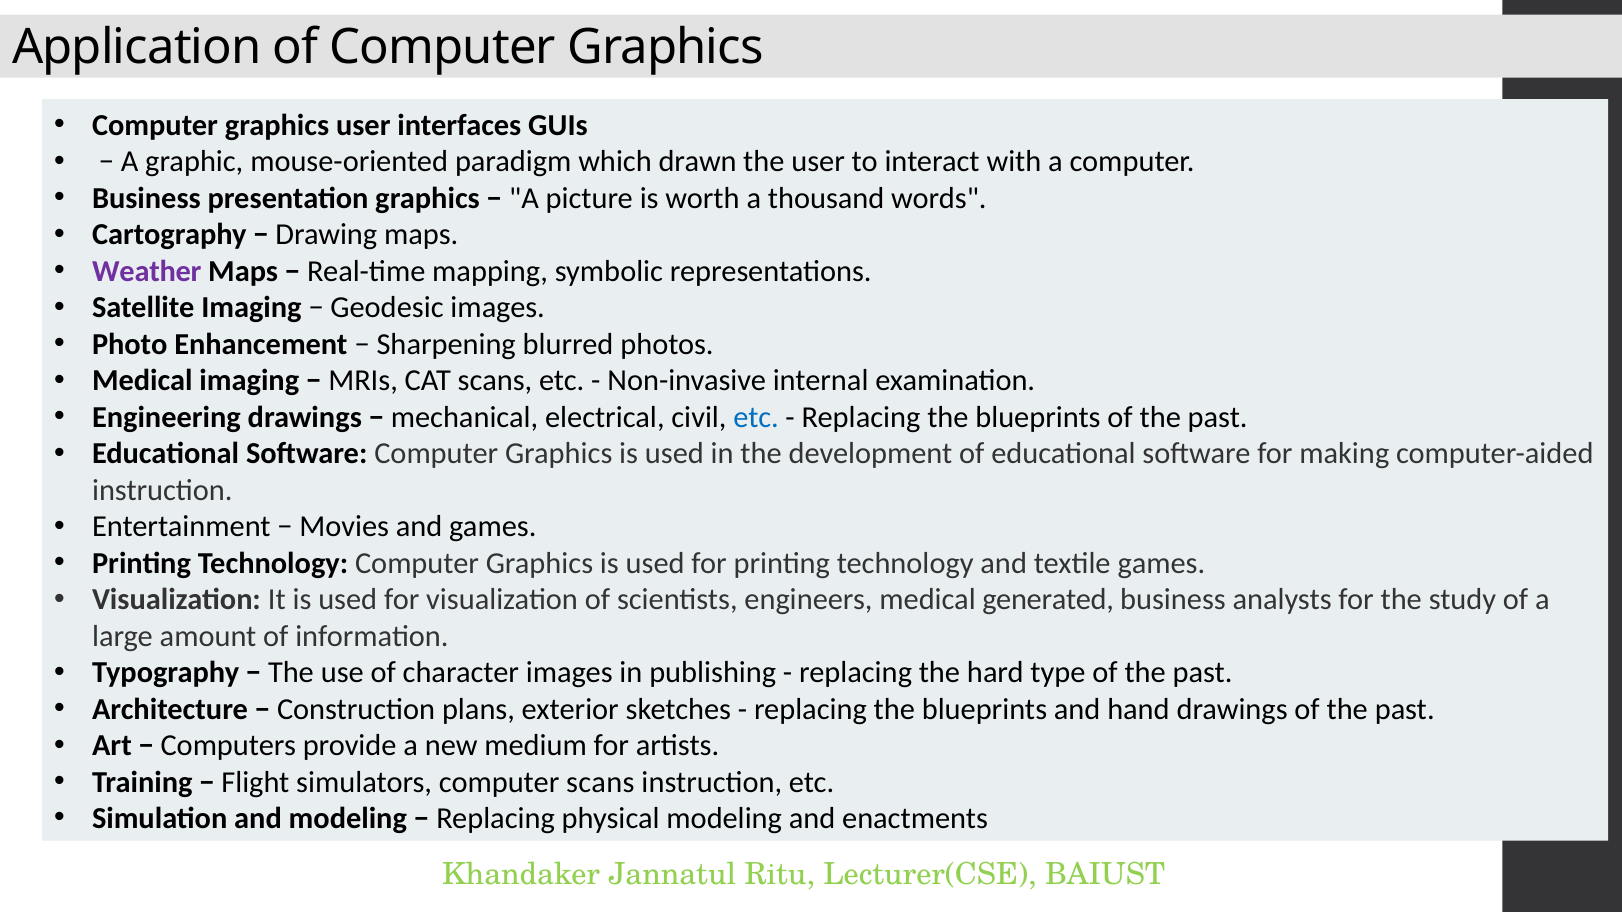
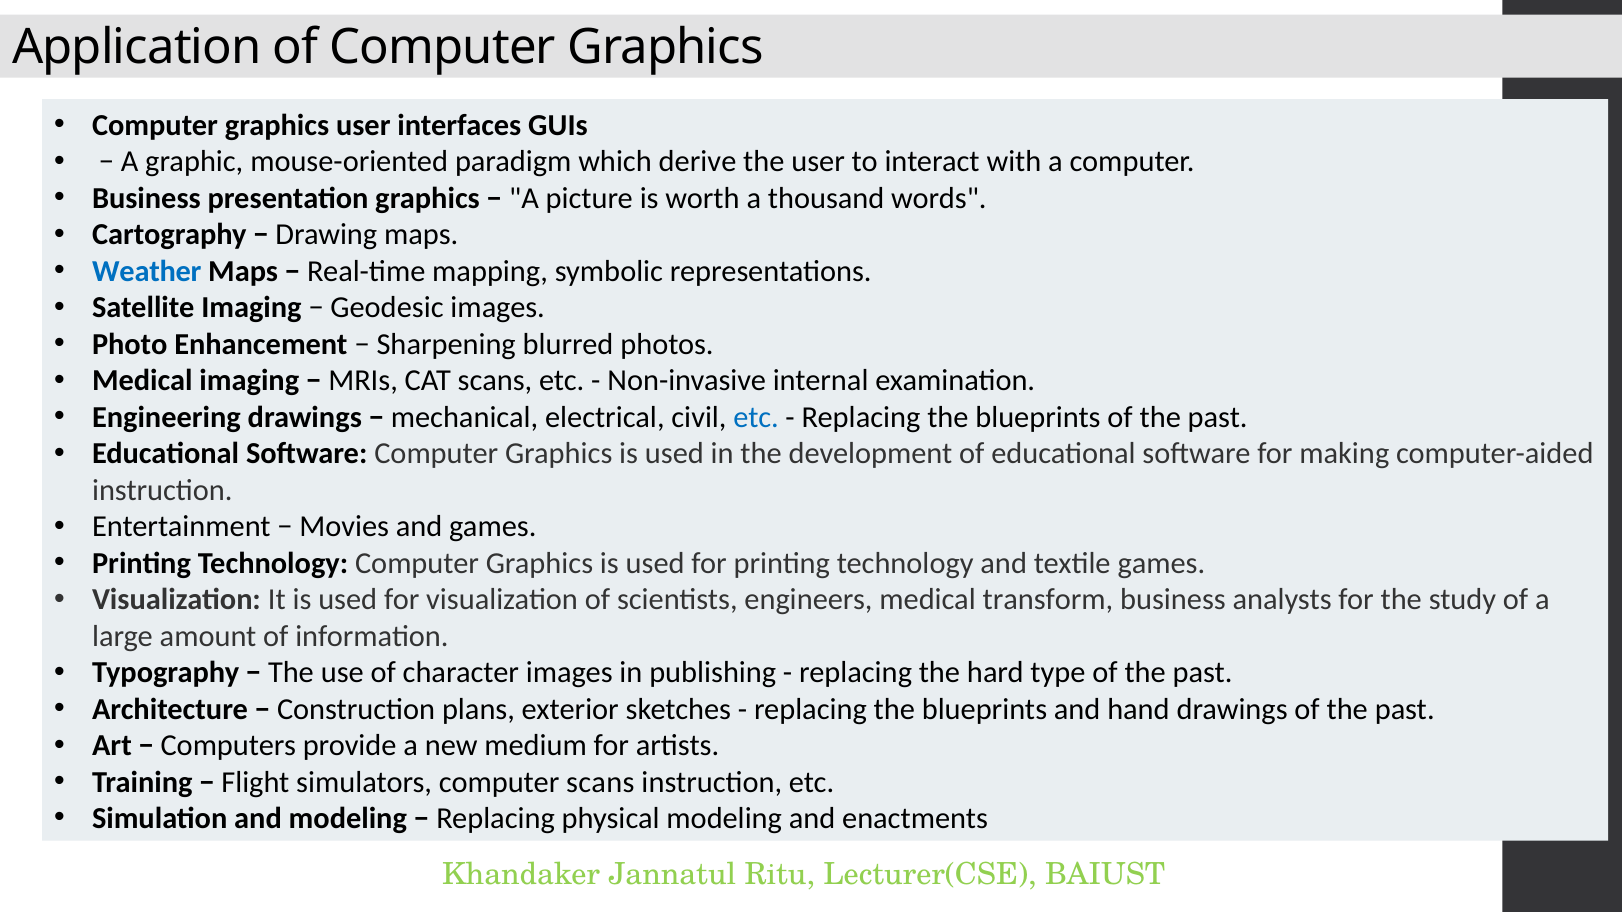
drawn: drawn -> derive
Weather colour: purple -> blue
generated: generated -> transform
